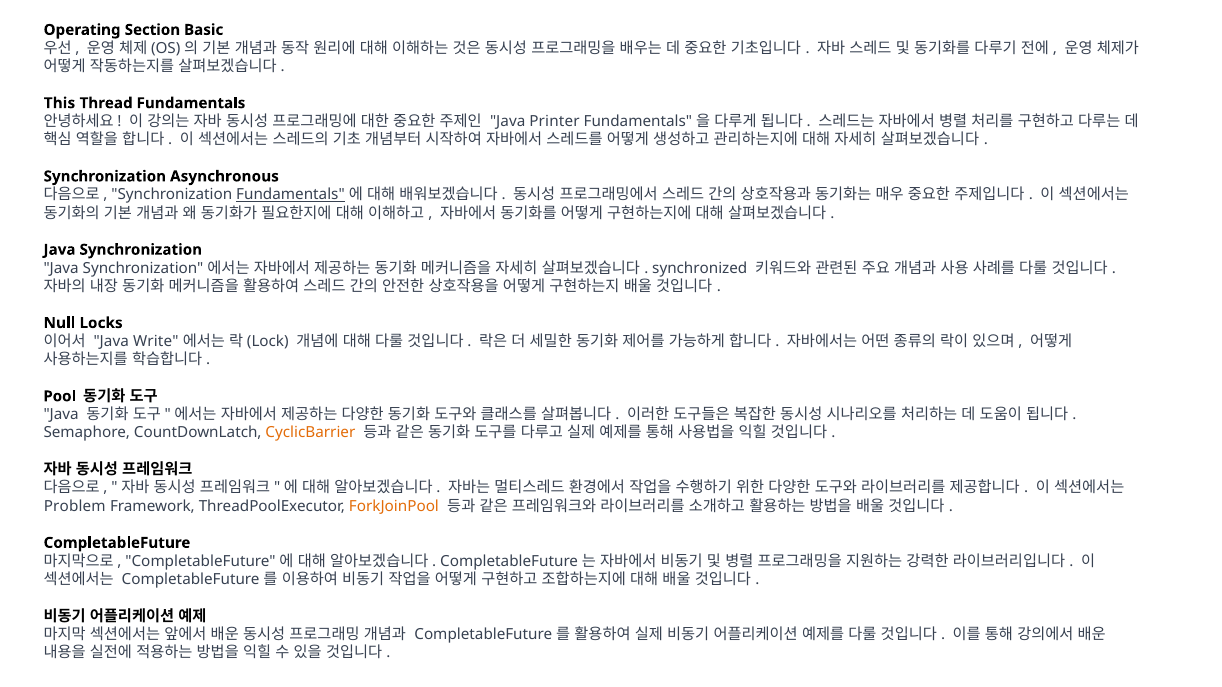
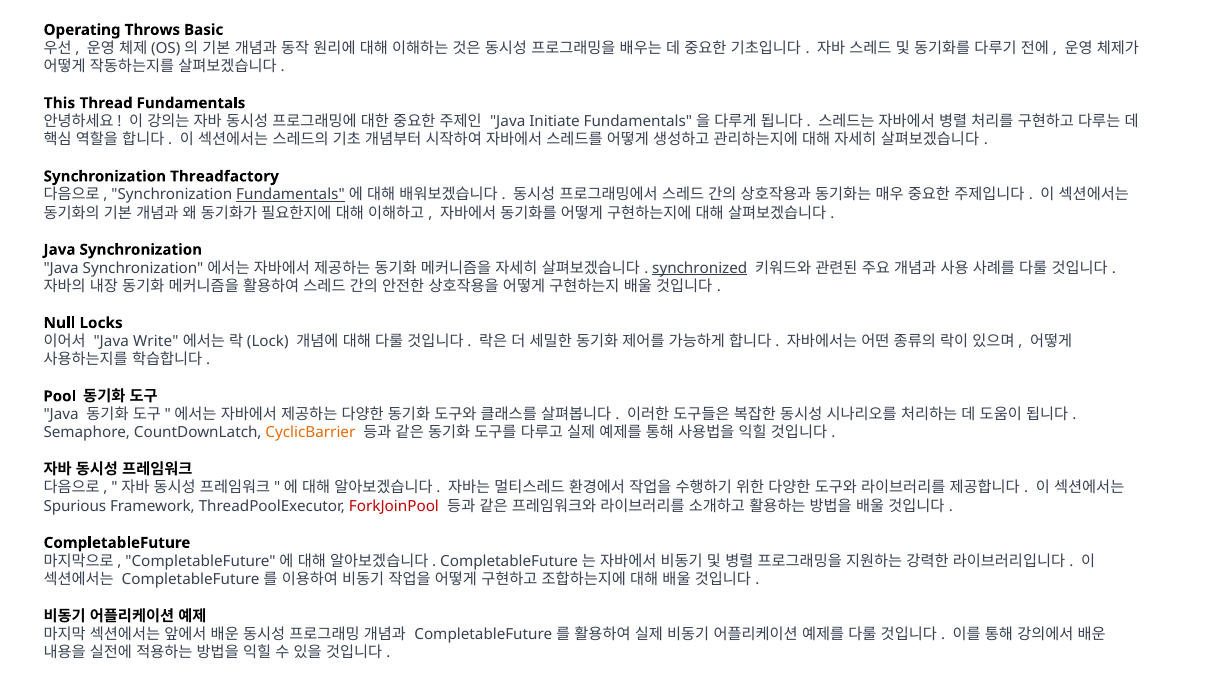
Section: Section -> Throws
Printer: Printer -> Initiate
Asynchronous: Asynchronous -> Threadfactory
synchronized underline: none -> present
Problem: Problem -> Spurious
ForkJoinPool colour: orange -> red
